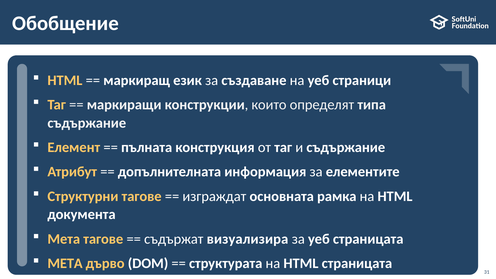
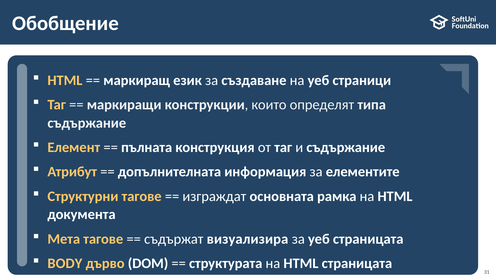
МЕТА at (65, 263): МЕТА -> BODY
